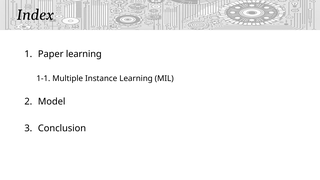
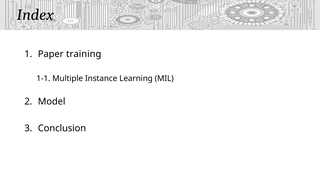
Paper learning: learning -> training
